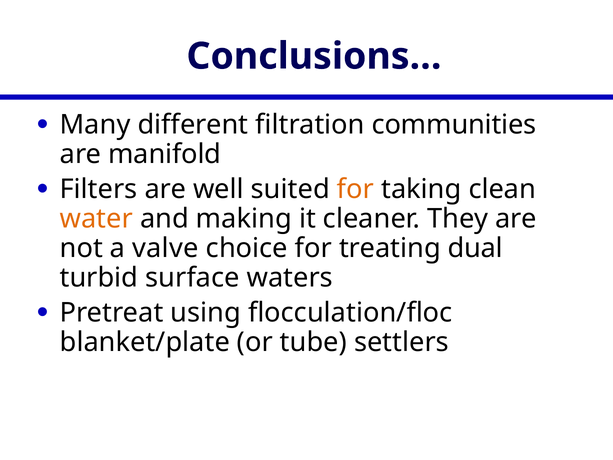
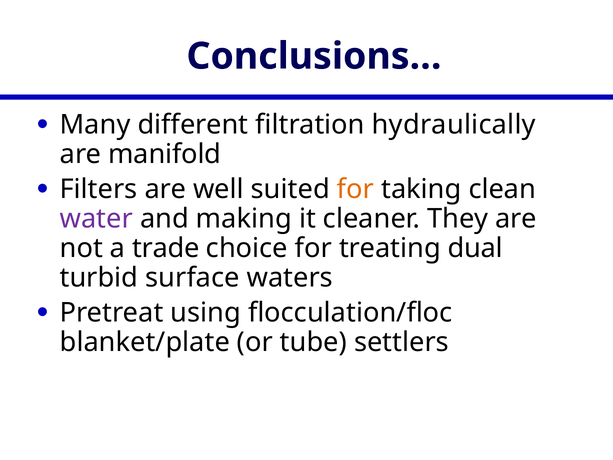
communities: communities -> hydraulically
water colour: orange -> purple
valve: valve -> trade
